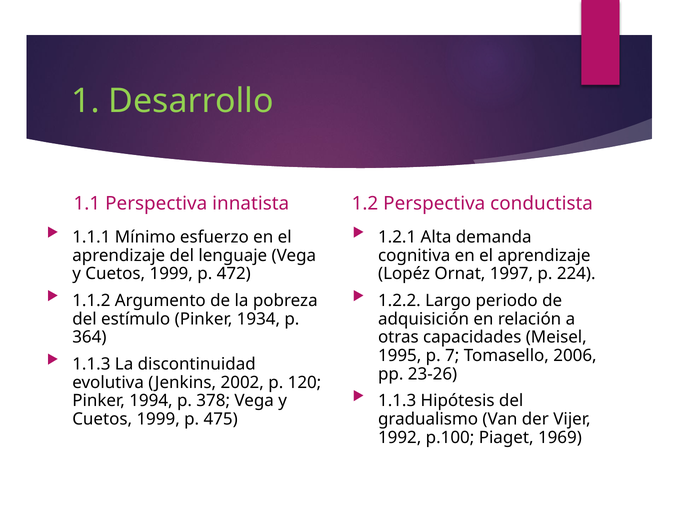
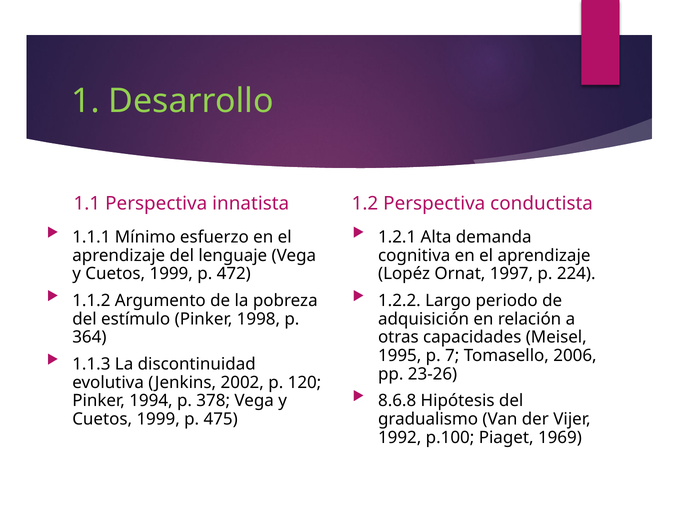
1934: 1934 -> 1998
1.1.3 at (397, 401): 1.1.3 -> 8.6.8
